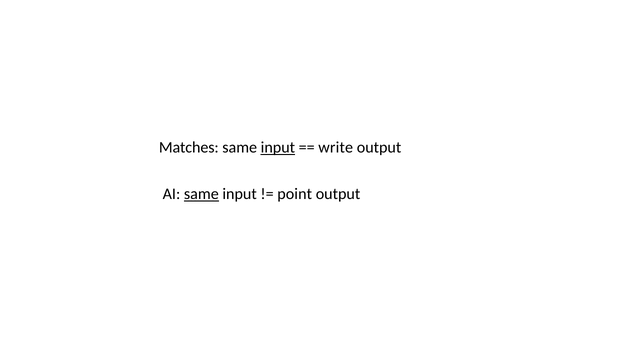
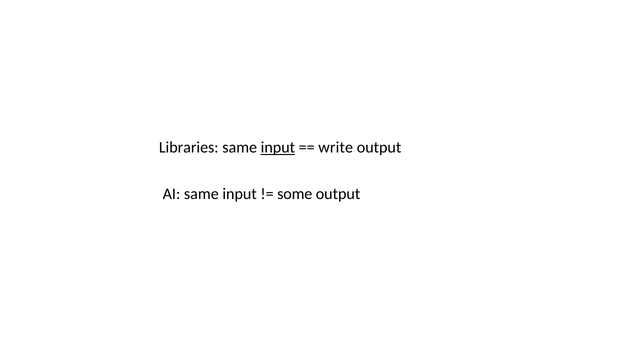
Matches: Matches -> Libraries
same at (201, 194) underline: present -> none
point: point -> some
